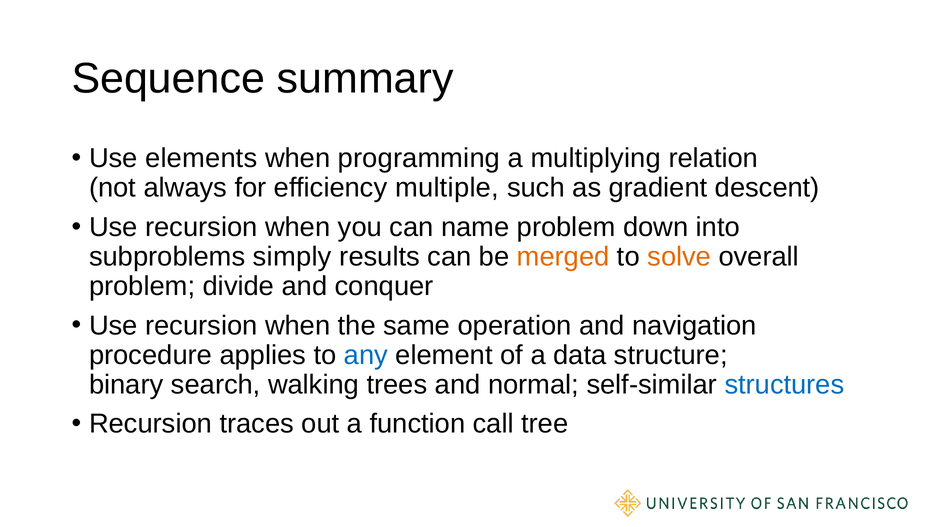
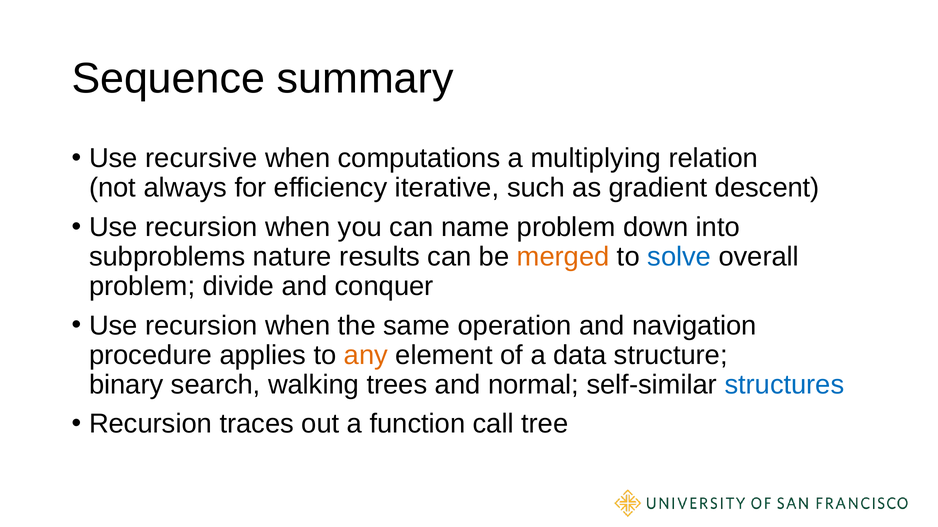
elements: elements -> recursive
programming: programming -> computations
multiple: multiple -> iterative
simply: simply -> nature
solve colour: orange -> blue
any colour: blue -> orange
